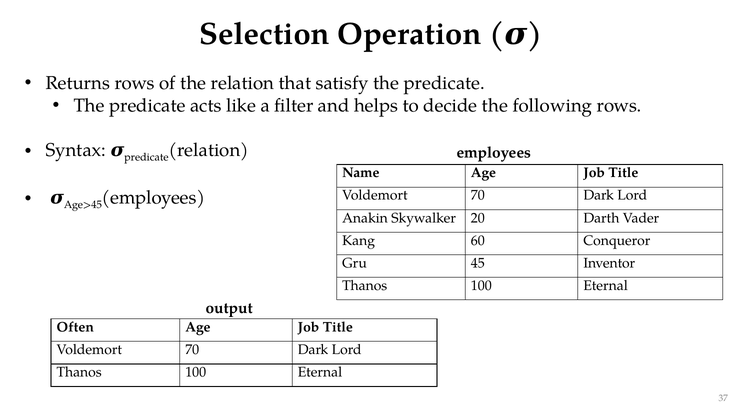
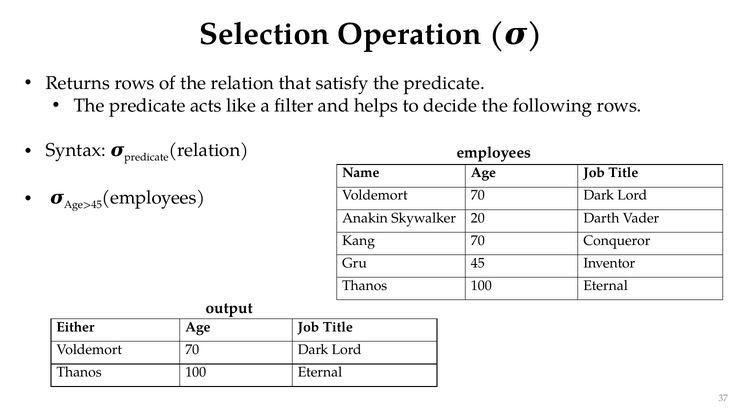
Kang 60: 60 -> 70
Often: Often -> Either
